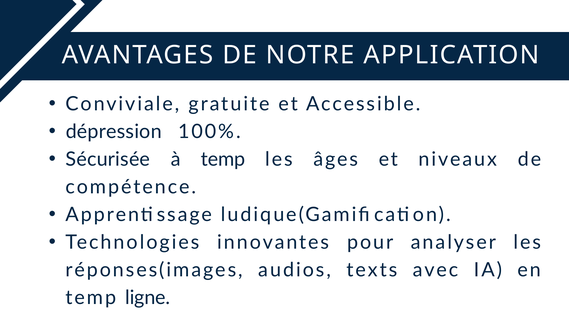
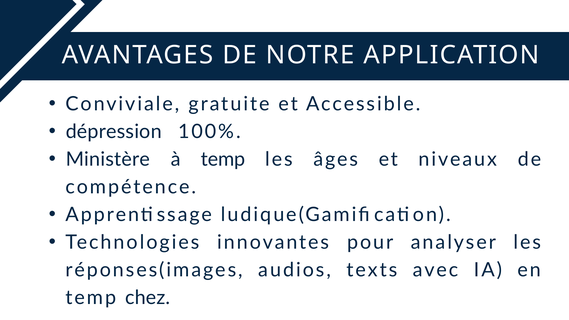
Sécurisée: Sécurisée -> Ministère
ligne: ligne -> chez
